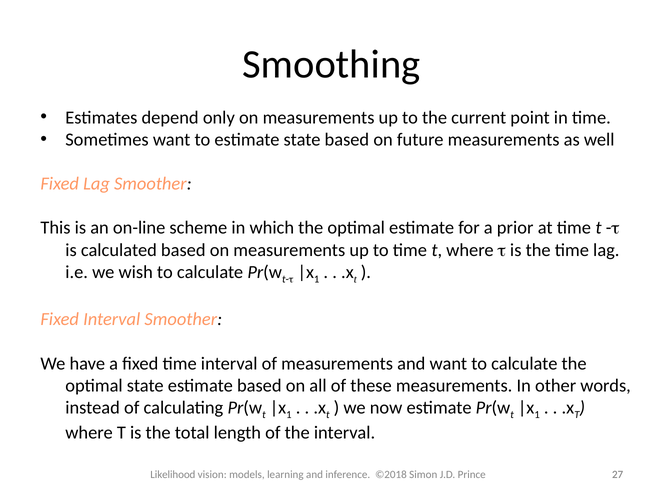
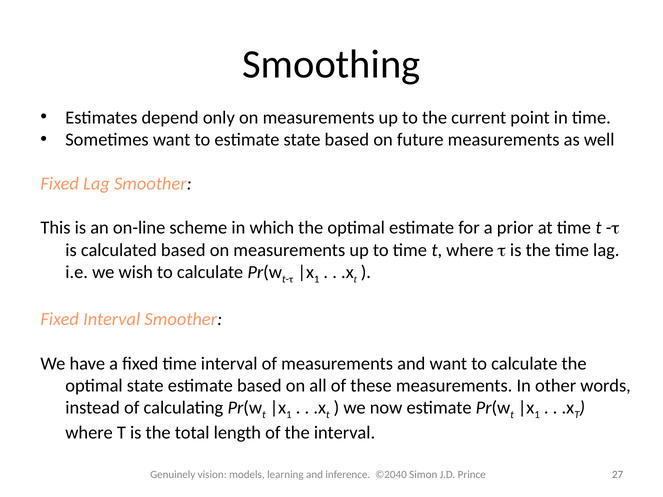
Likelihood: Likelihood -> Genuinely
©2018: ©2018 -> ©2040
